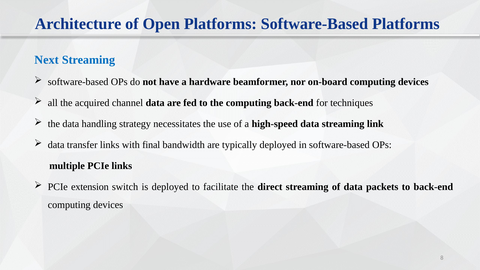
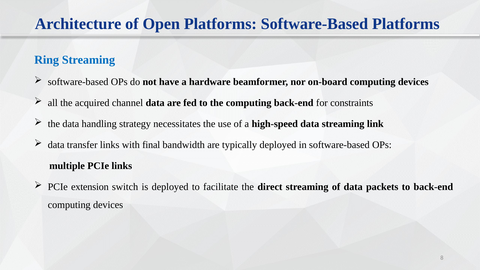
Next: Next -> Ring
techniques: techniques -> constraints
